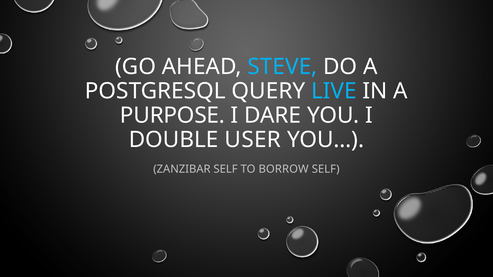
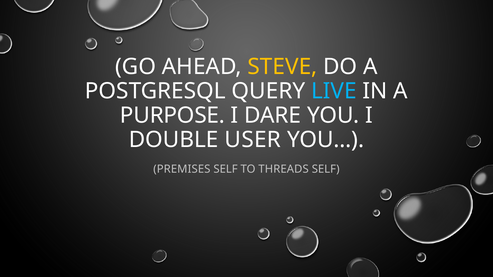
STEVE colour: light blue -> yellow
ZANZIBAR: ZANZIBAR -> PREMISES
BORROW: BORROW -> THREADS
